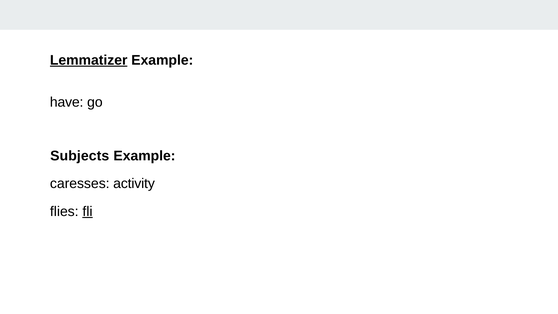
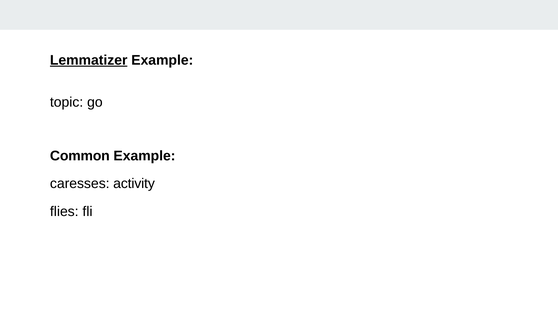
have: have -> topic
Subjects: Subjects -> Common
fli underline: present -> none
